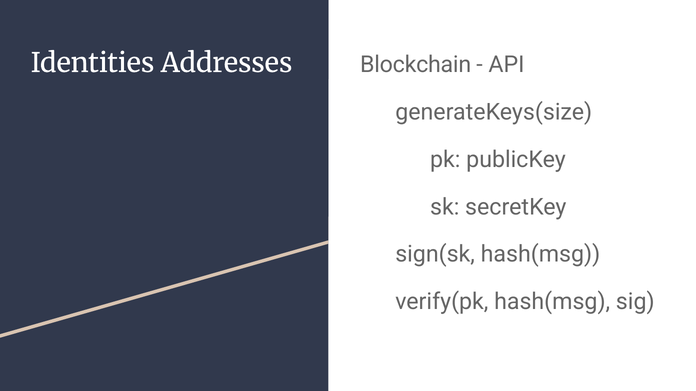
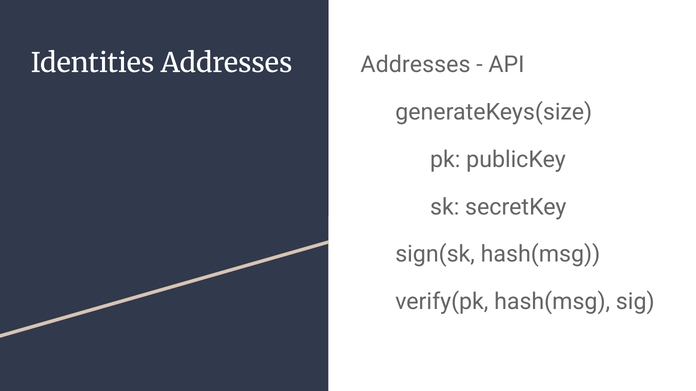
Addresses Blockchain: Blockchain -> Addresses
